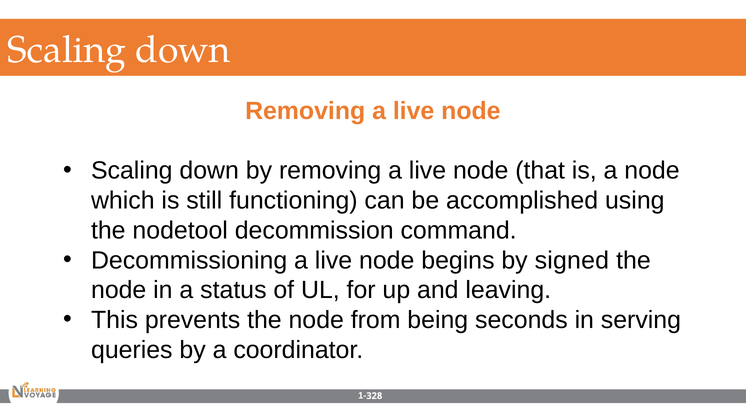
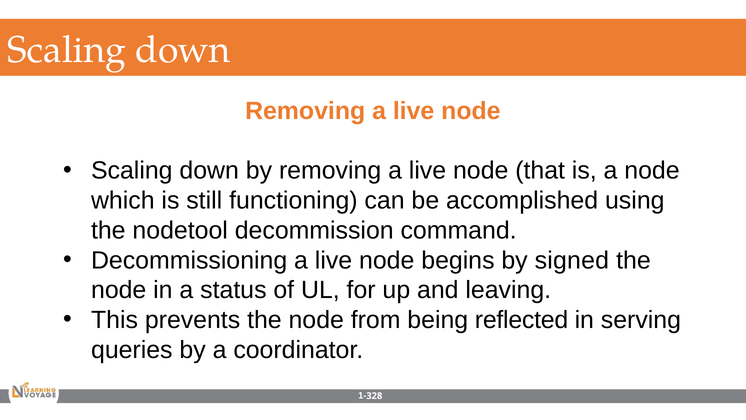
seconds: seconds -> reflected
